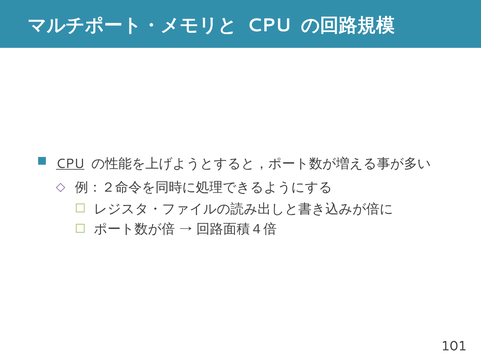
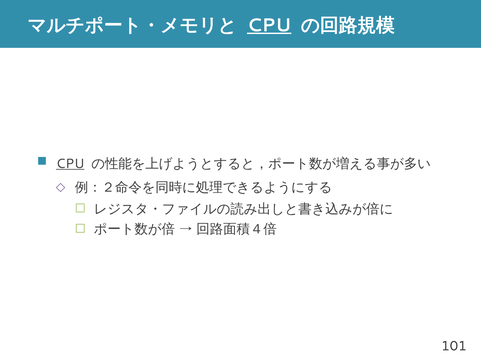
CPU at (269, 25) underline: none -> present
